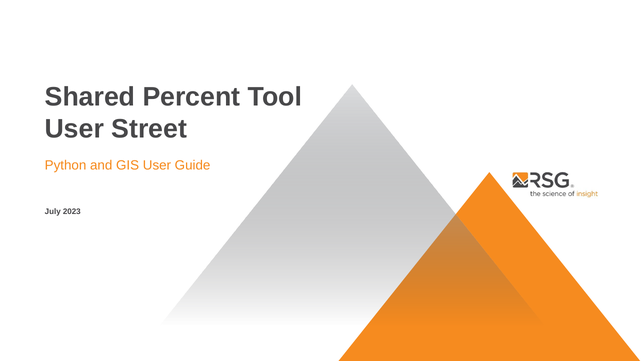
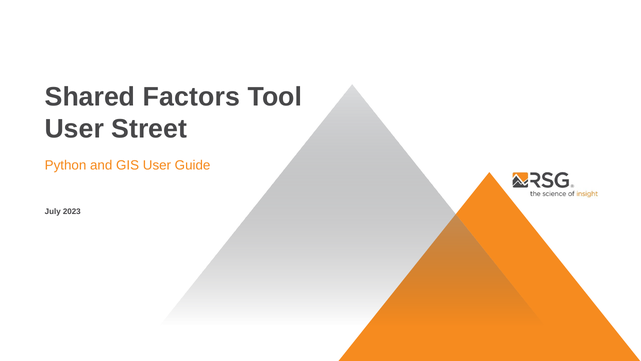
Percent: Percent -> Factors
